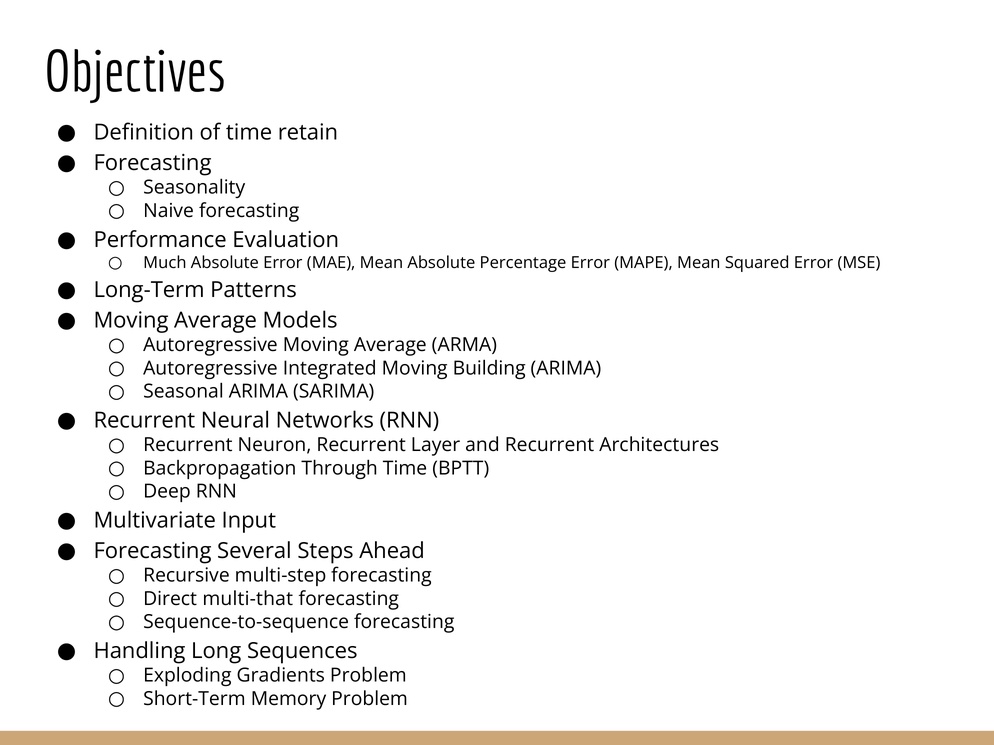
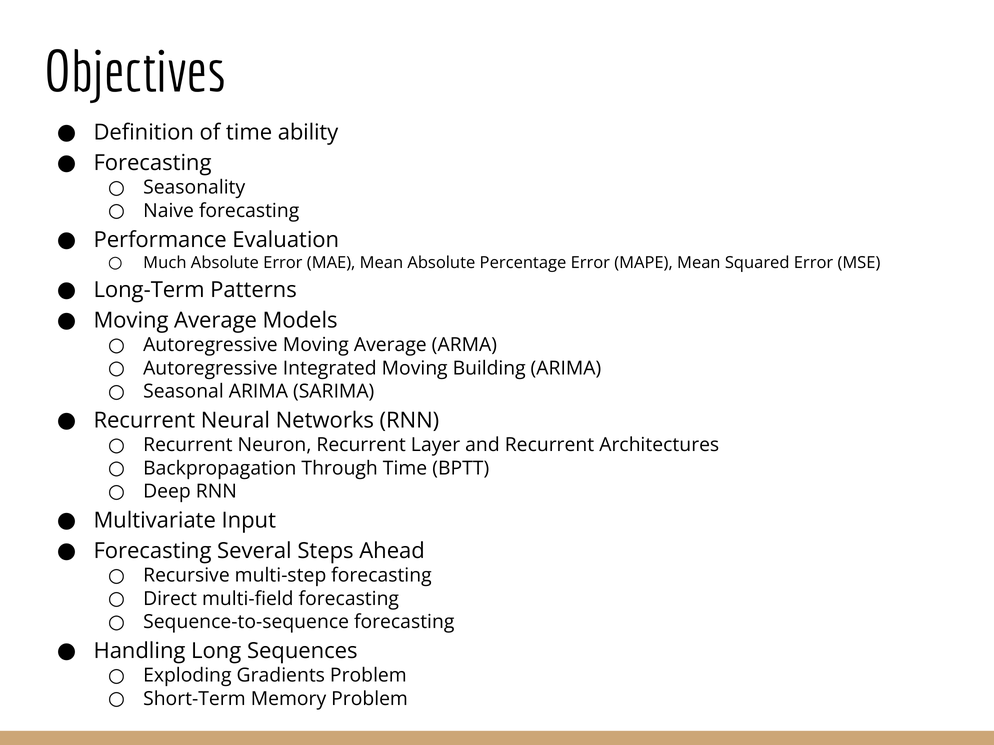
retain: retain -> ability
multi-that: multi-that -> multi-field
